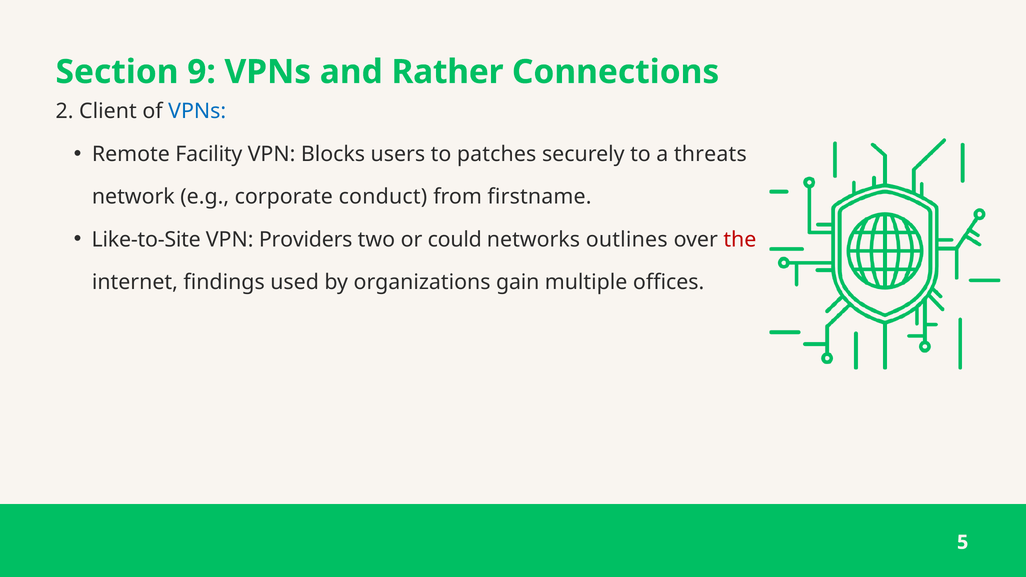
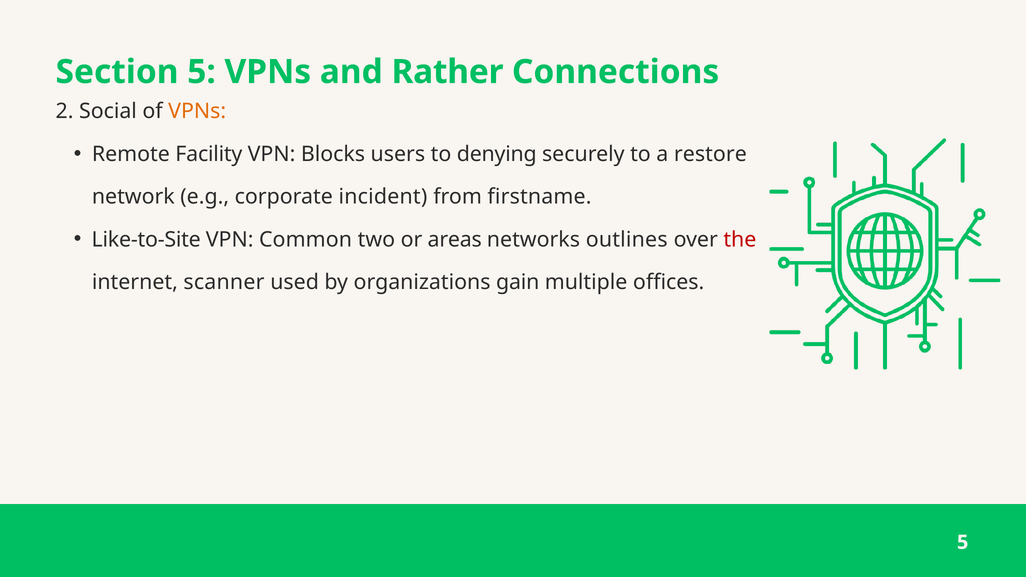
Section 9: 9 -> 5
Client: Client -> Social
VPNs at (197, 111) colour: blue -> orange
patches: patches -> denying
threats: threats -> restore
conduct: conduct -> incident
Providers: Providers -> Common
could: could -> areas
findings: findings -> scanner
